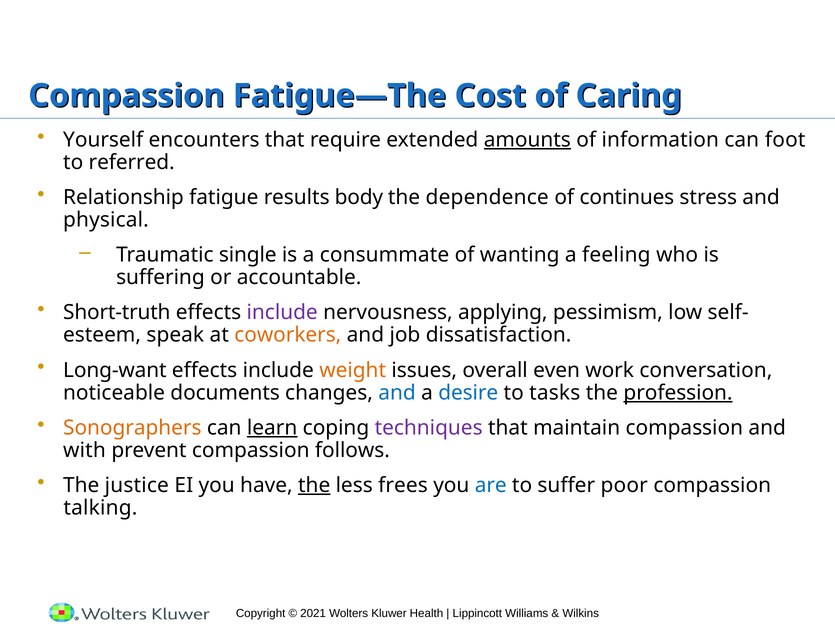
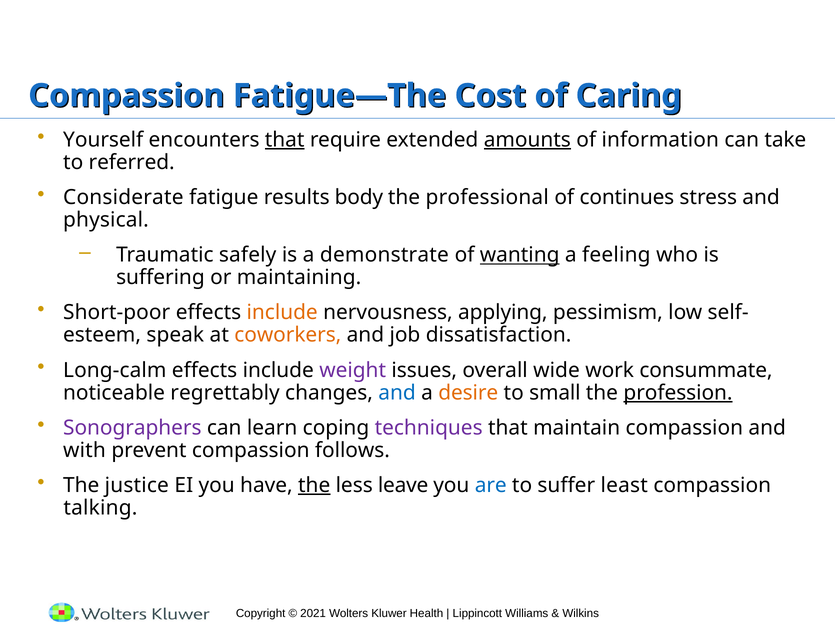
that at (285, 140) underline: none -> present
foot: foot -> take
Relationship: Relationship -> Considerate
dependence: dependence -> professional
single: single -> safely
consummate: consummate -> demonstrate
wanting underline: none -> present
accountable: accountable -> maintaining
Short-truth: Short-truth -> Short-poor
include at (282, 313) colour: purple -> orange
Long-want: Long-want -> Long-calm
weight colour: orange -> purple
even: even -> wide
conversation: conversation -> consummate
documents: documents -> regrettably
desire colour: blue -> orange
tasks: tasks -> small
Sonographers colour: orange -> purple
learn underline: present -> none
frees: frees -> leave
poor: poor -> least
